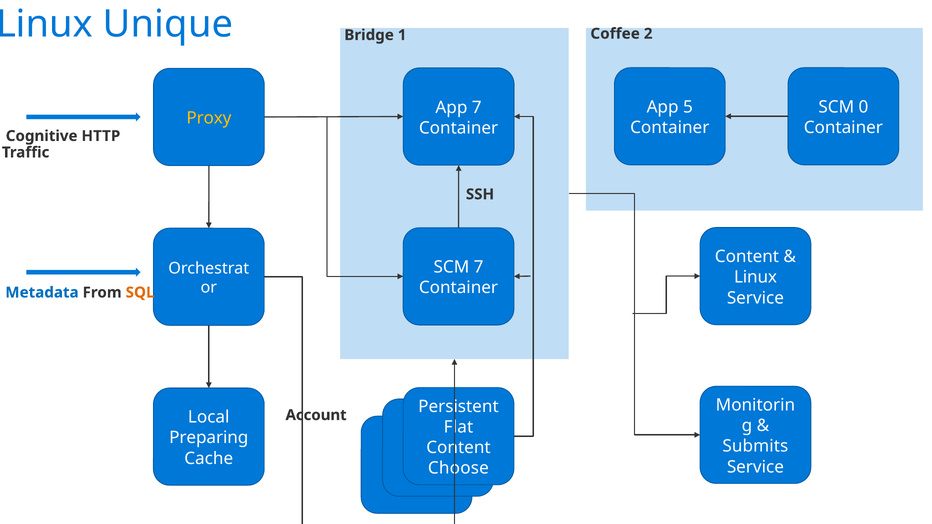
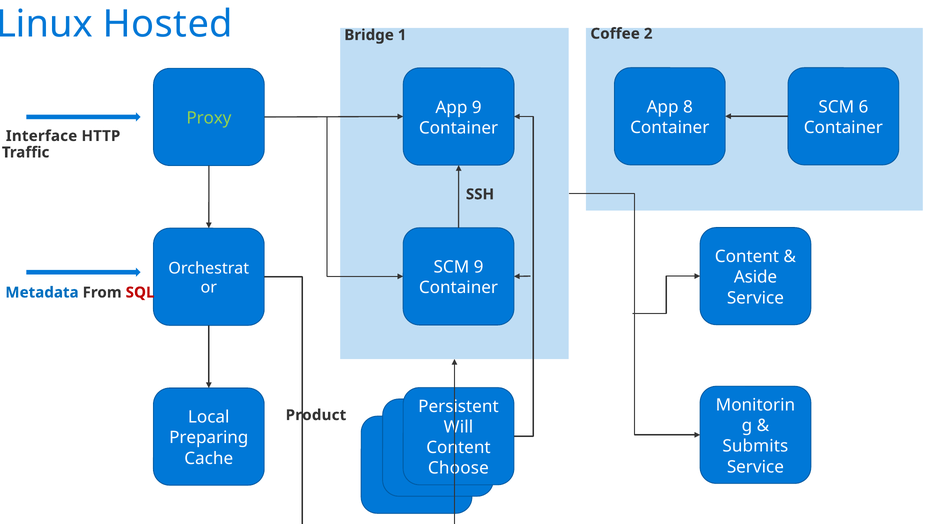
Unique: Unique -> Hosted
5: 5 -> 8
0: 0 -> 6
App 7: 7 -> 9
Proxy colour: yellow -> light green
Cognitive: Cognitive -> Interface
SCM 7: 7 -> 9
Linux at (756, 277): Linux -> Aside
SQL colour: orange -> red
Account: Account -> Product
Flat: Flat -> Will
